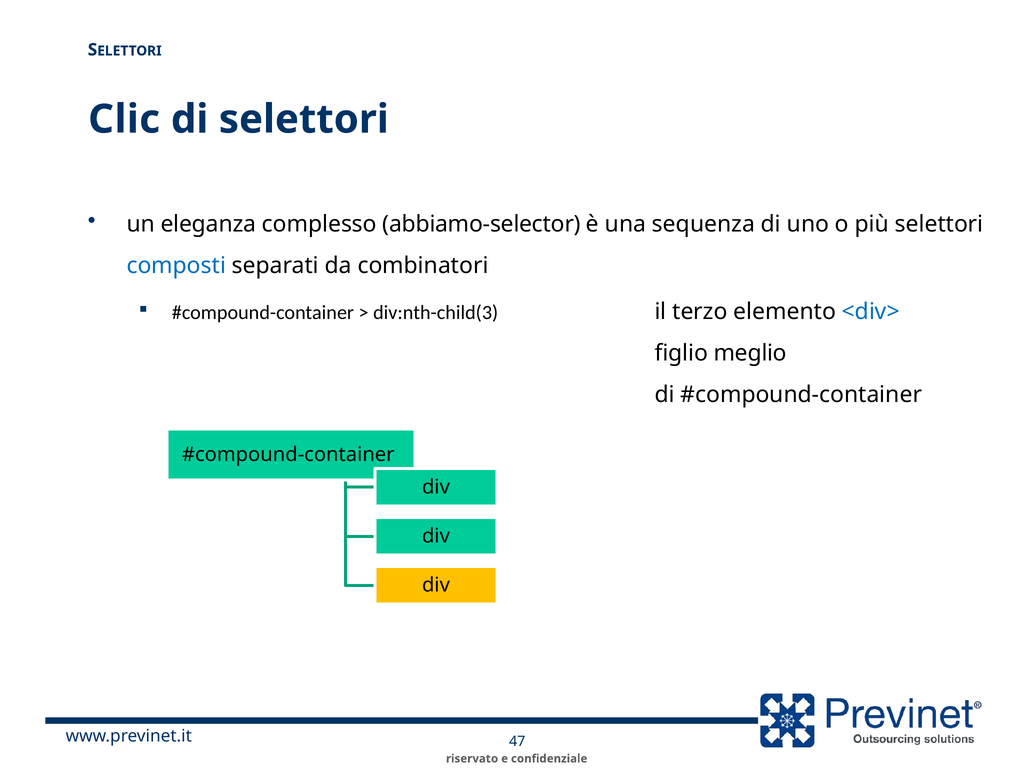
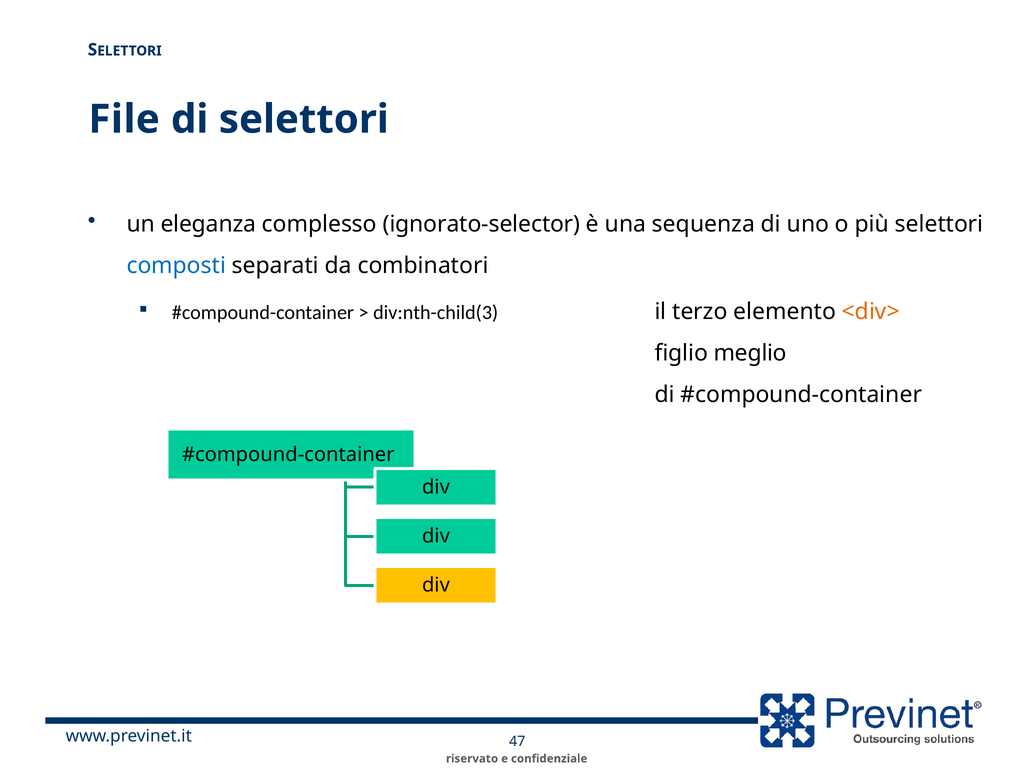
Clic: Clic -> File
abbiamo-selector: abbiamo-selector -> ignorato-selector
<div> colour: blue -> orange
